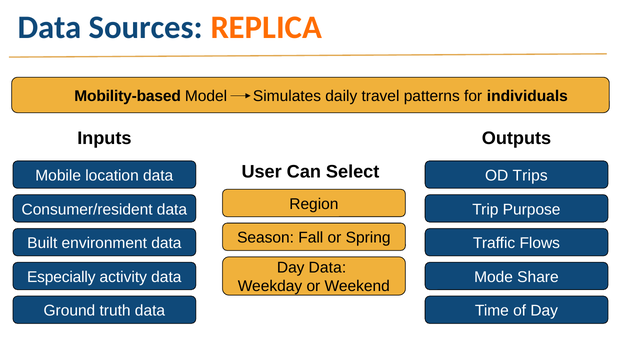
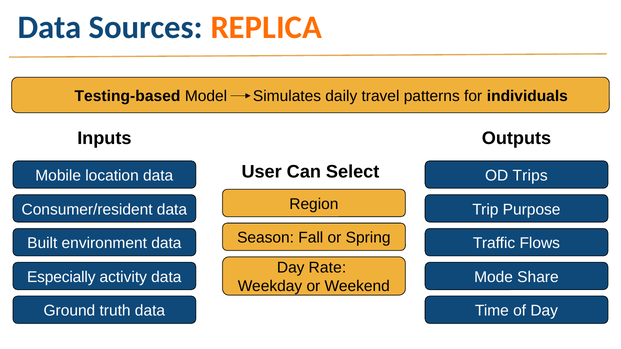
Mobility-based: Mobility-based -> Testing-based
Day Data: Data -> Rate
